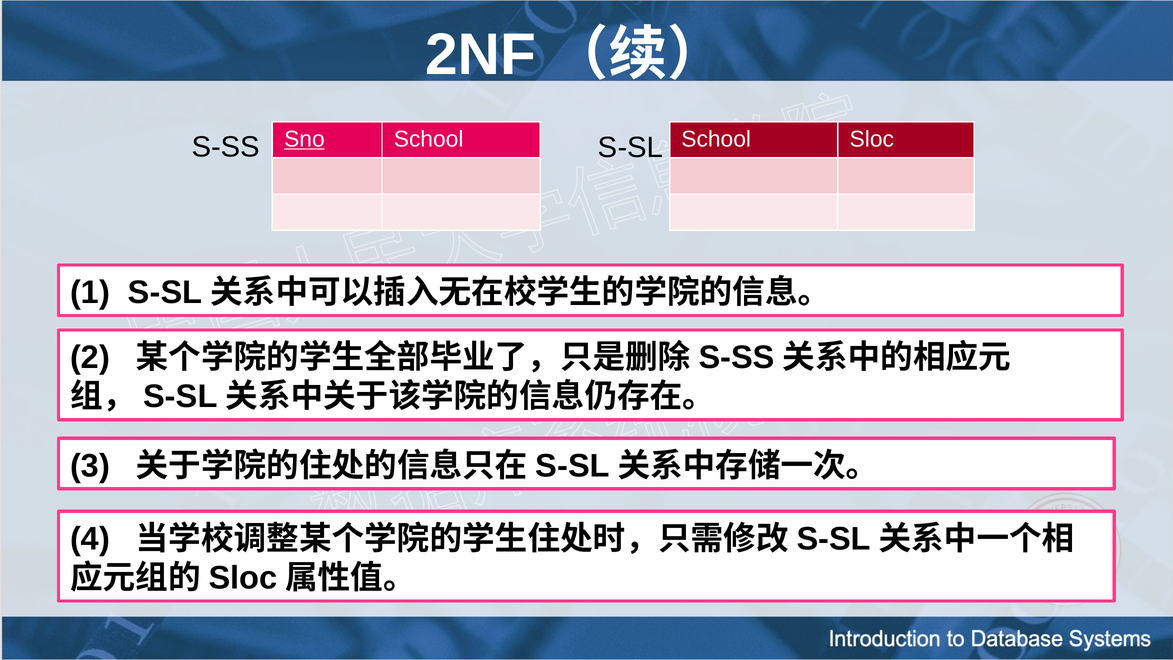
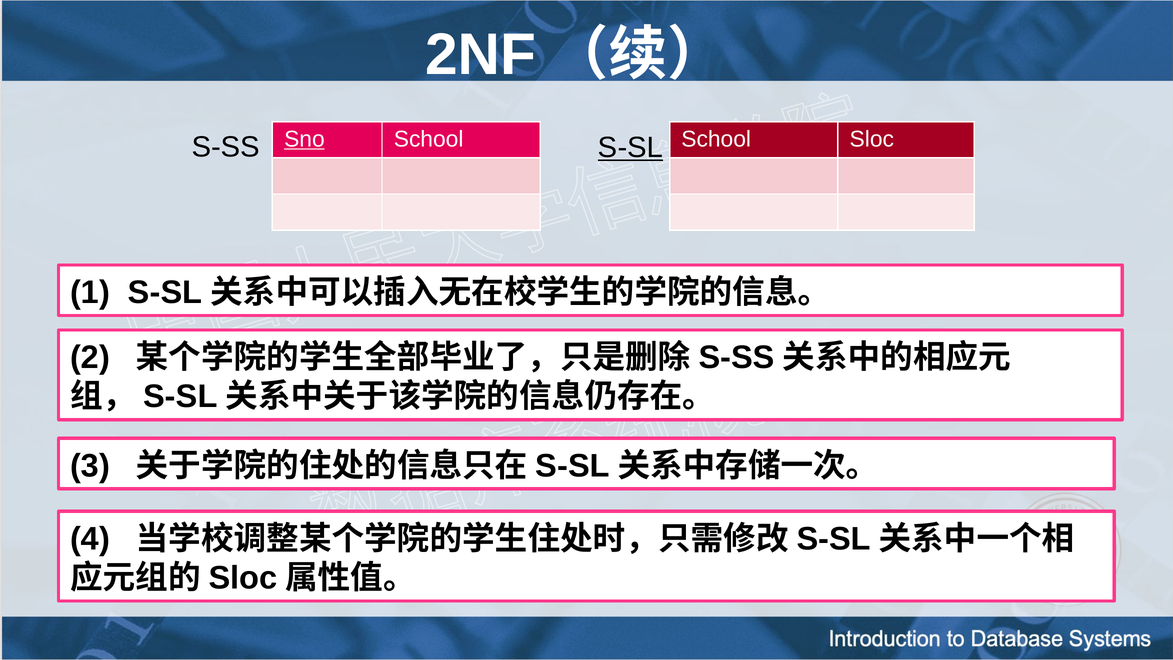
S-SL underline: none -> present
